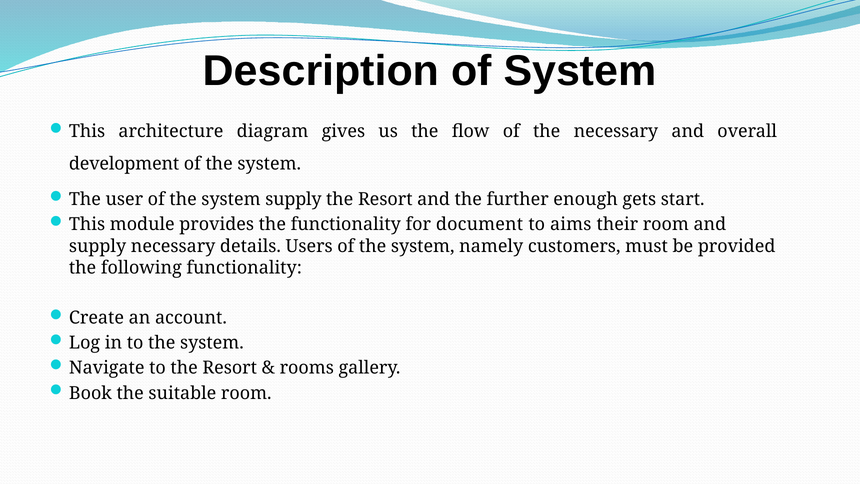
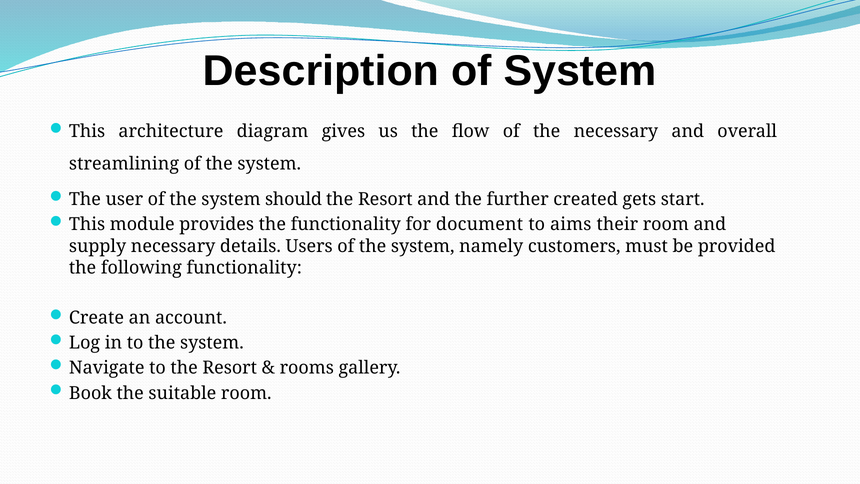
development: development -> streamlining
system supply: supply -> should
enough: enough -> created
